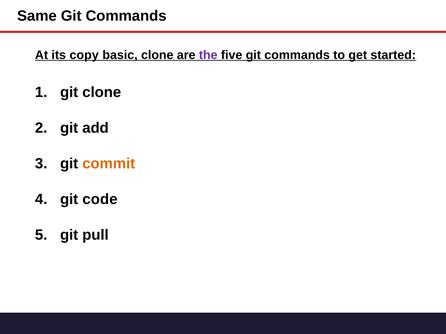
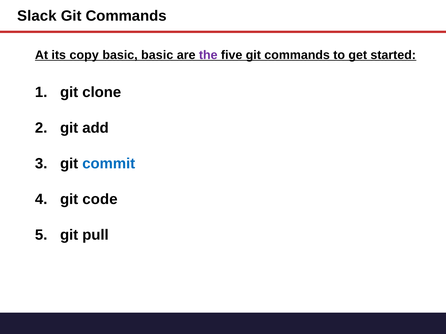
Same: Same -> Slack
basic clone: clone -> basic
commit colour: orange -> blue
